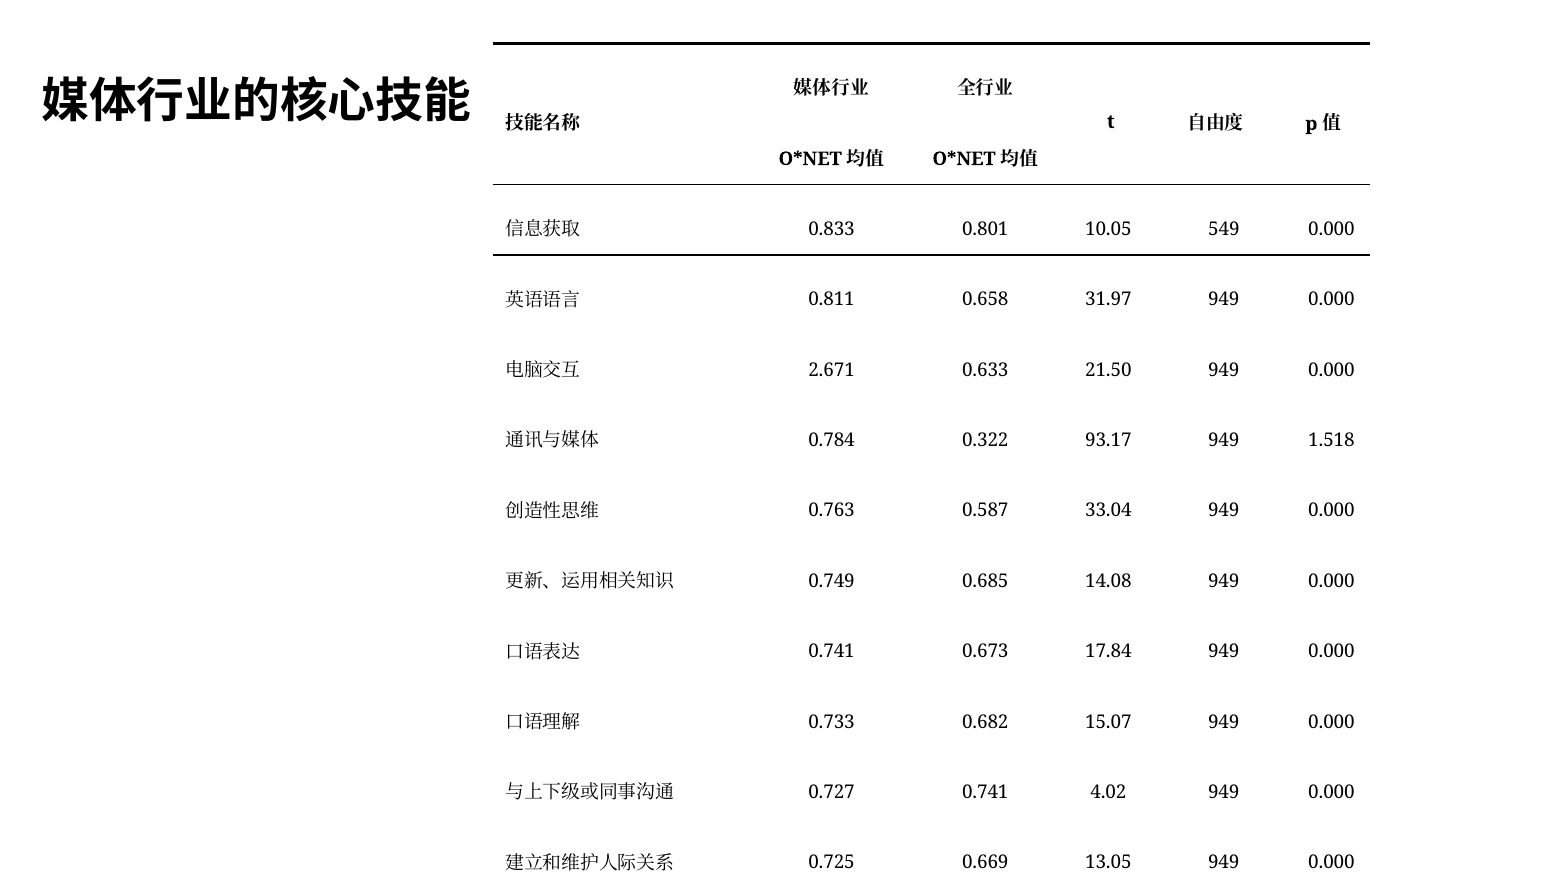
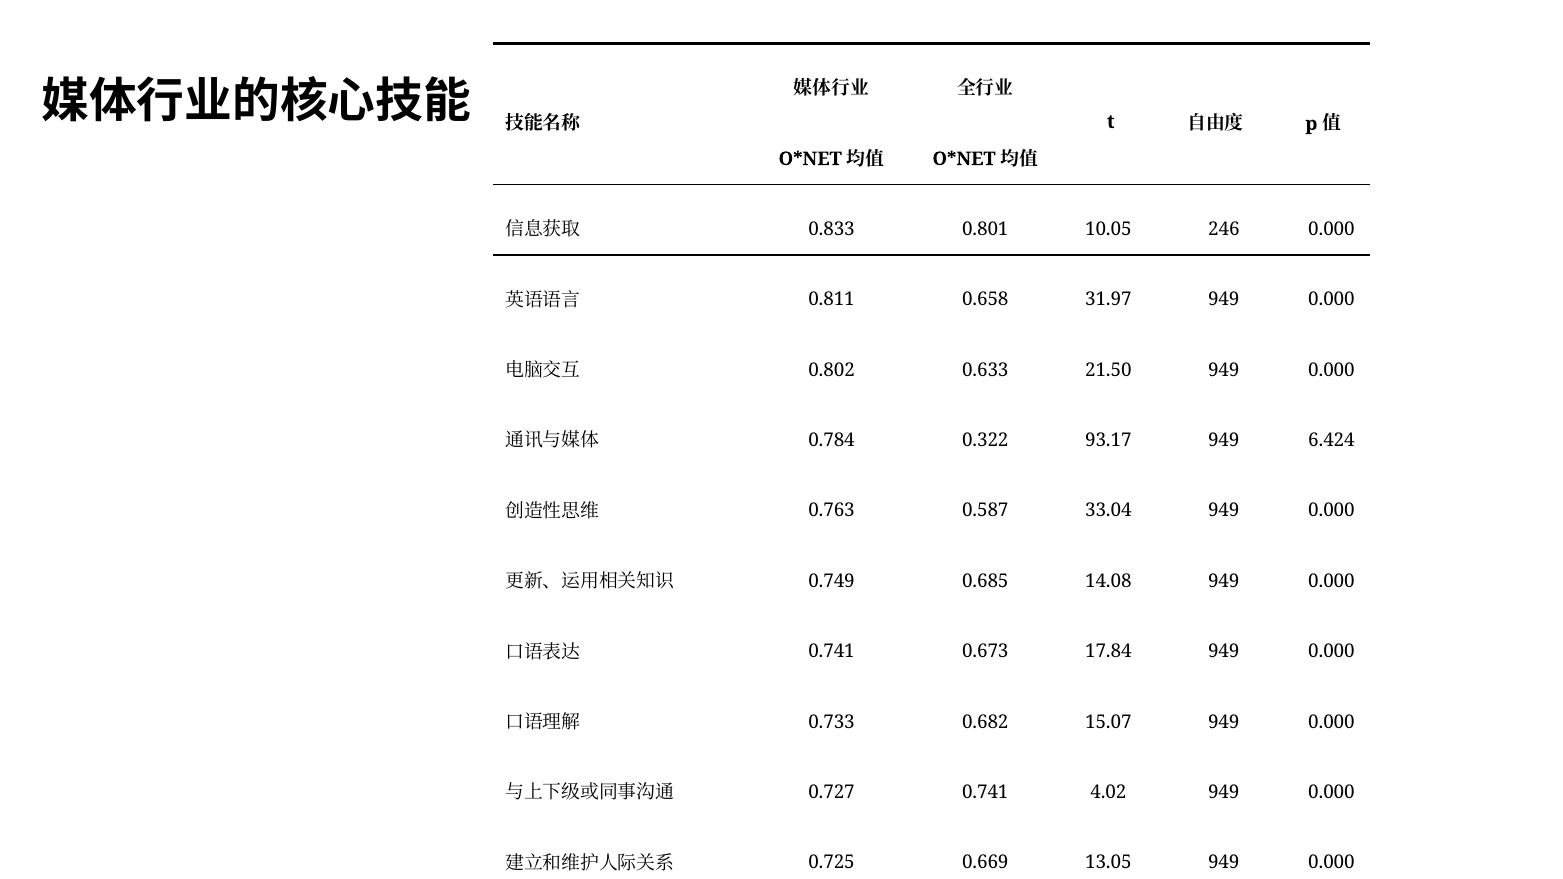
549: 549 -> 246
2.671: 2.671 -> 0.802
1.518: 1.518 -> 6.424
